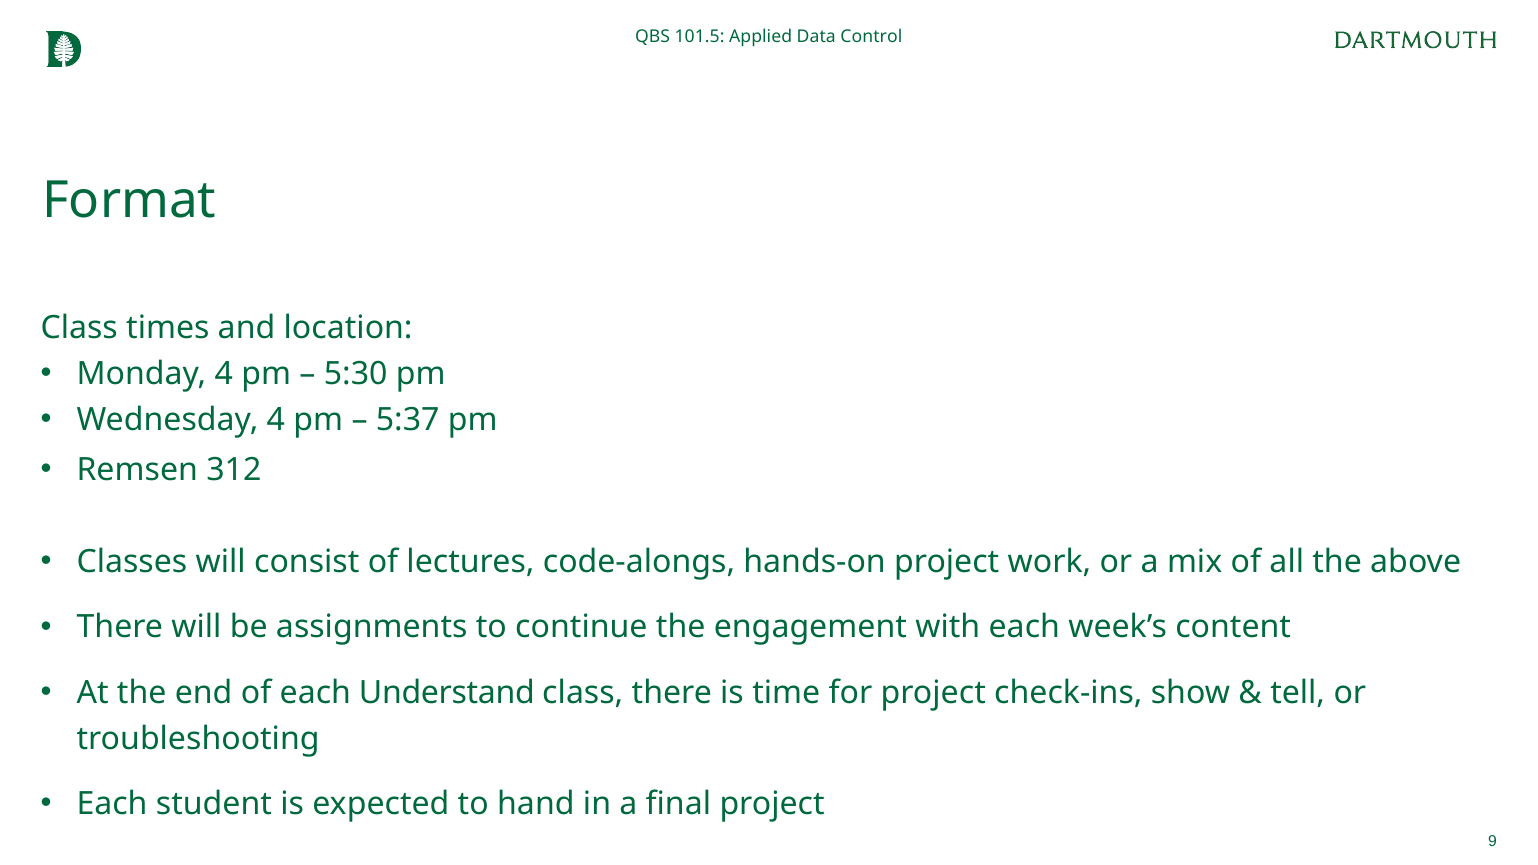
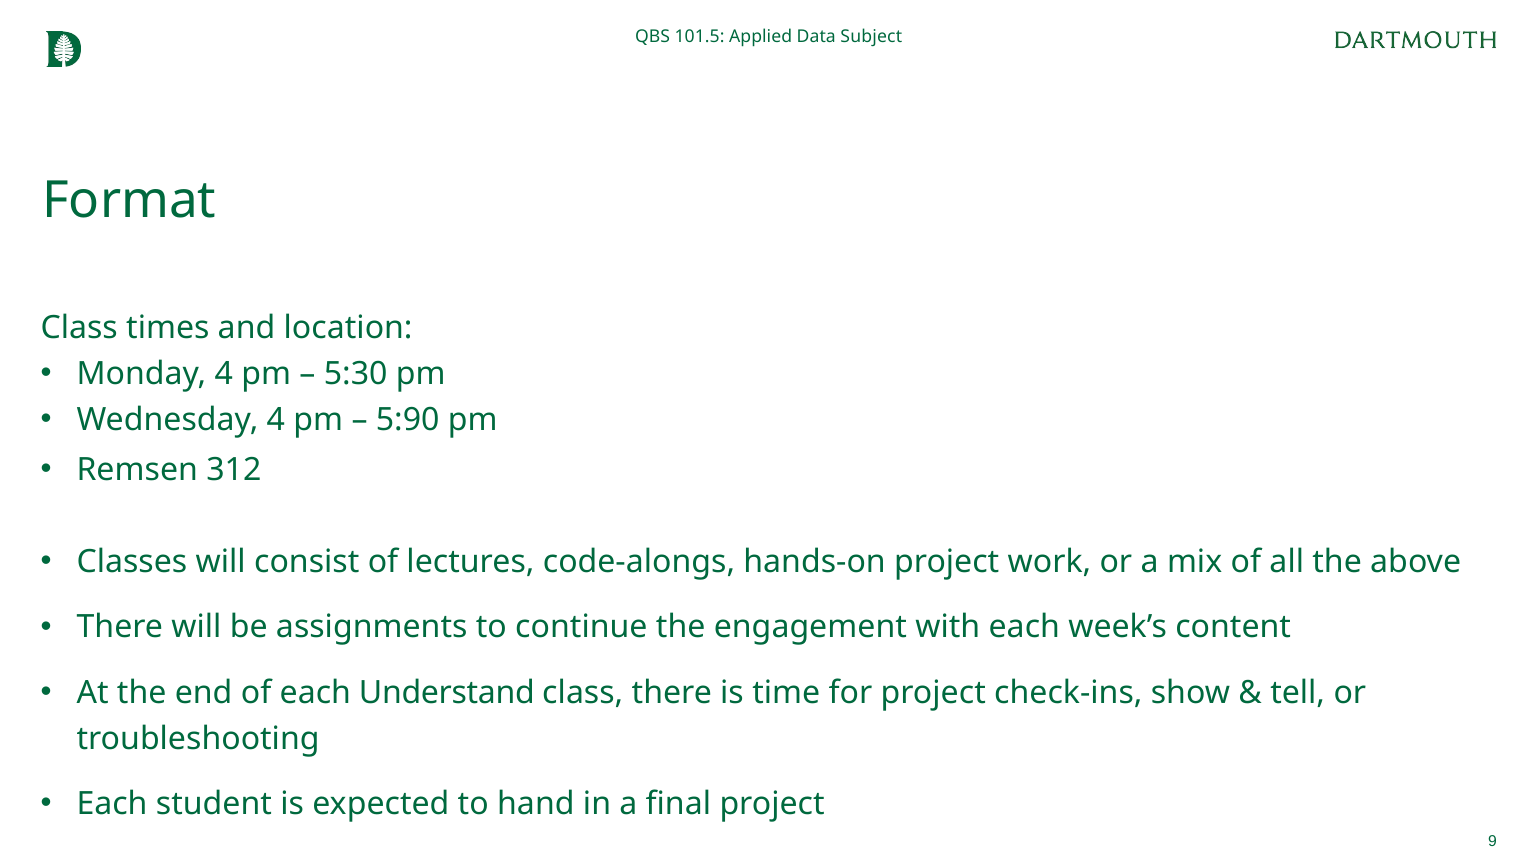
Control: Control -> Subject
5:37: 5:37 -> 5:90
